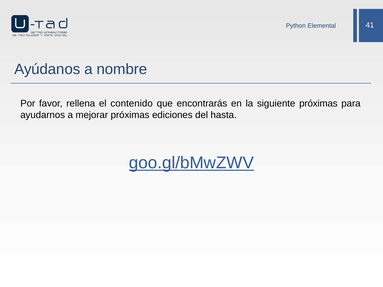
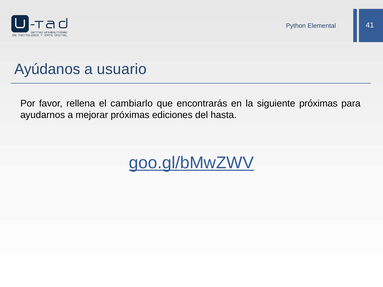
nombre: nombre -> usuario
contenido: contenido -> cambiarlo
